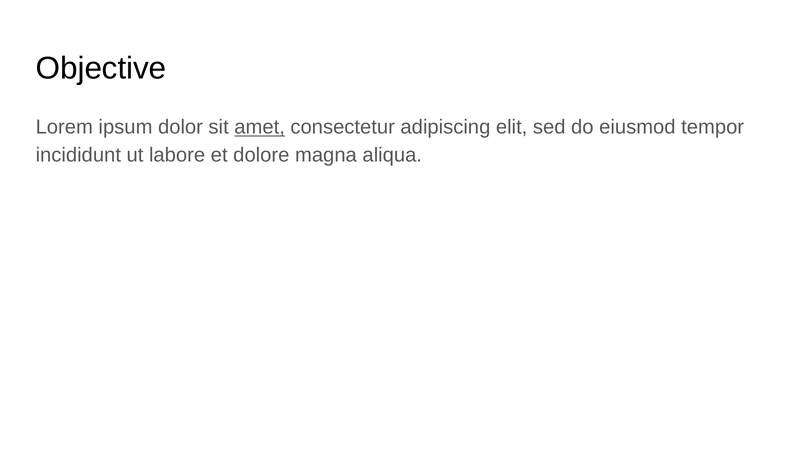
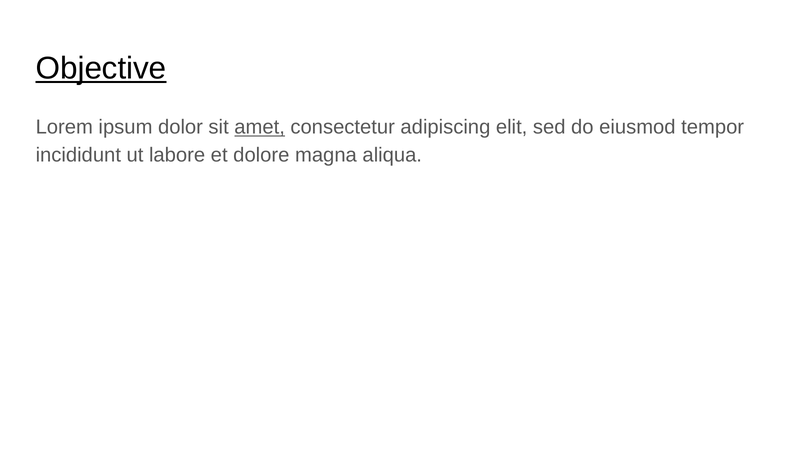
Objective underline: none -> present
